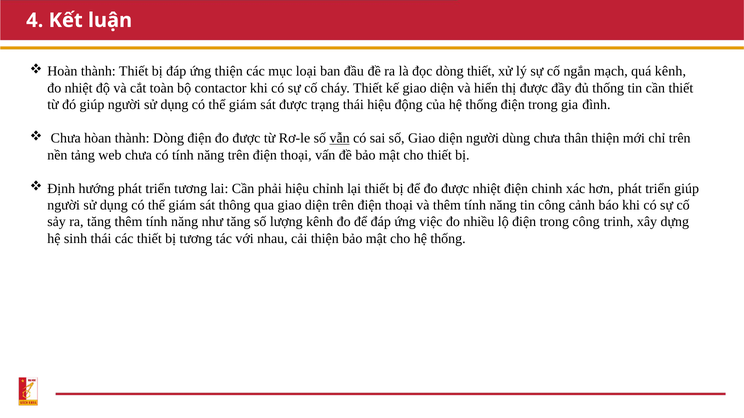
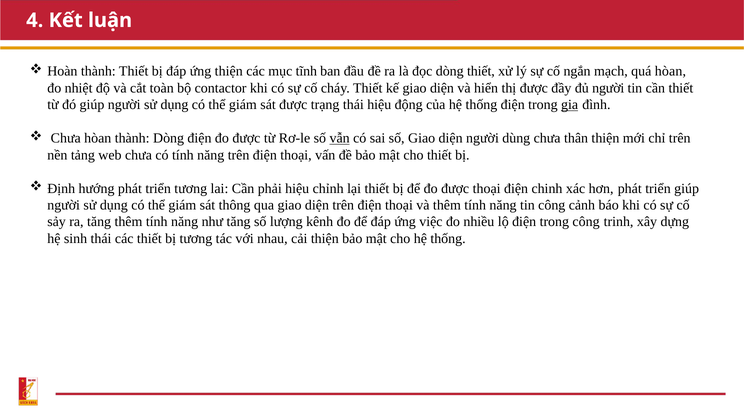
loại: loại -> tĩnh
quá kênh: kênh -> hòan
đủ thống: thống -> người
gia underline: none -> present
được nhiệt: nhiệt -> thoại
